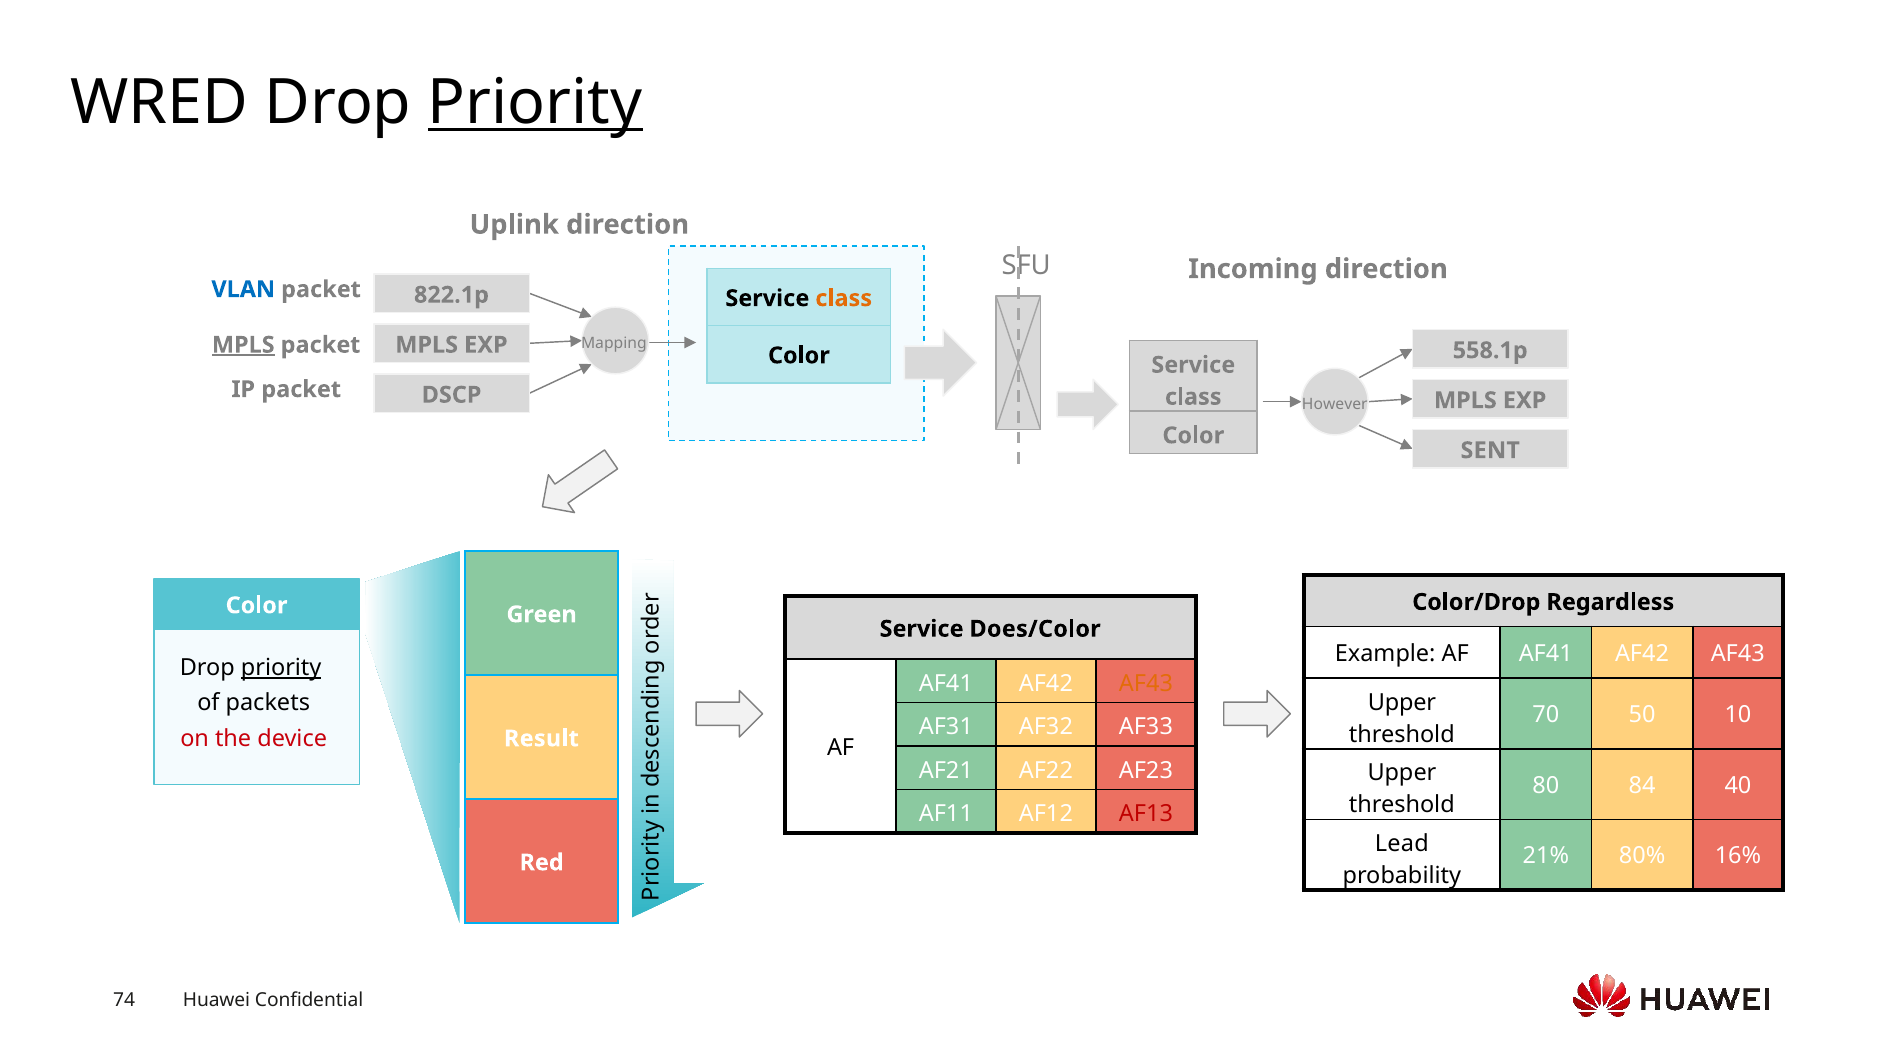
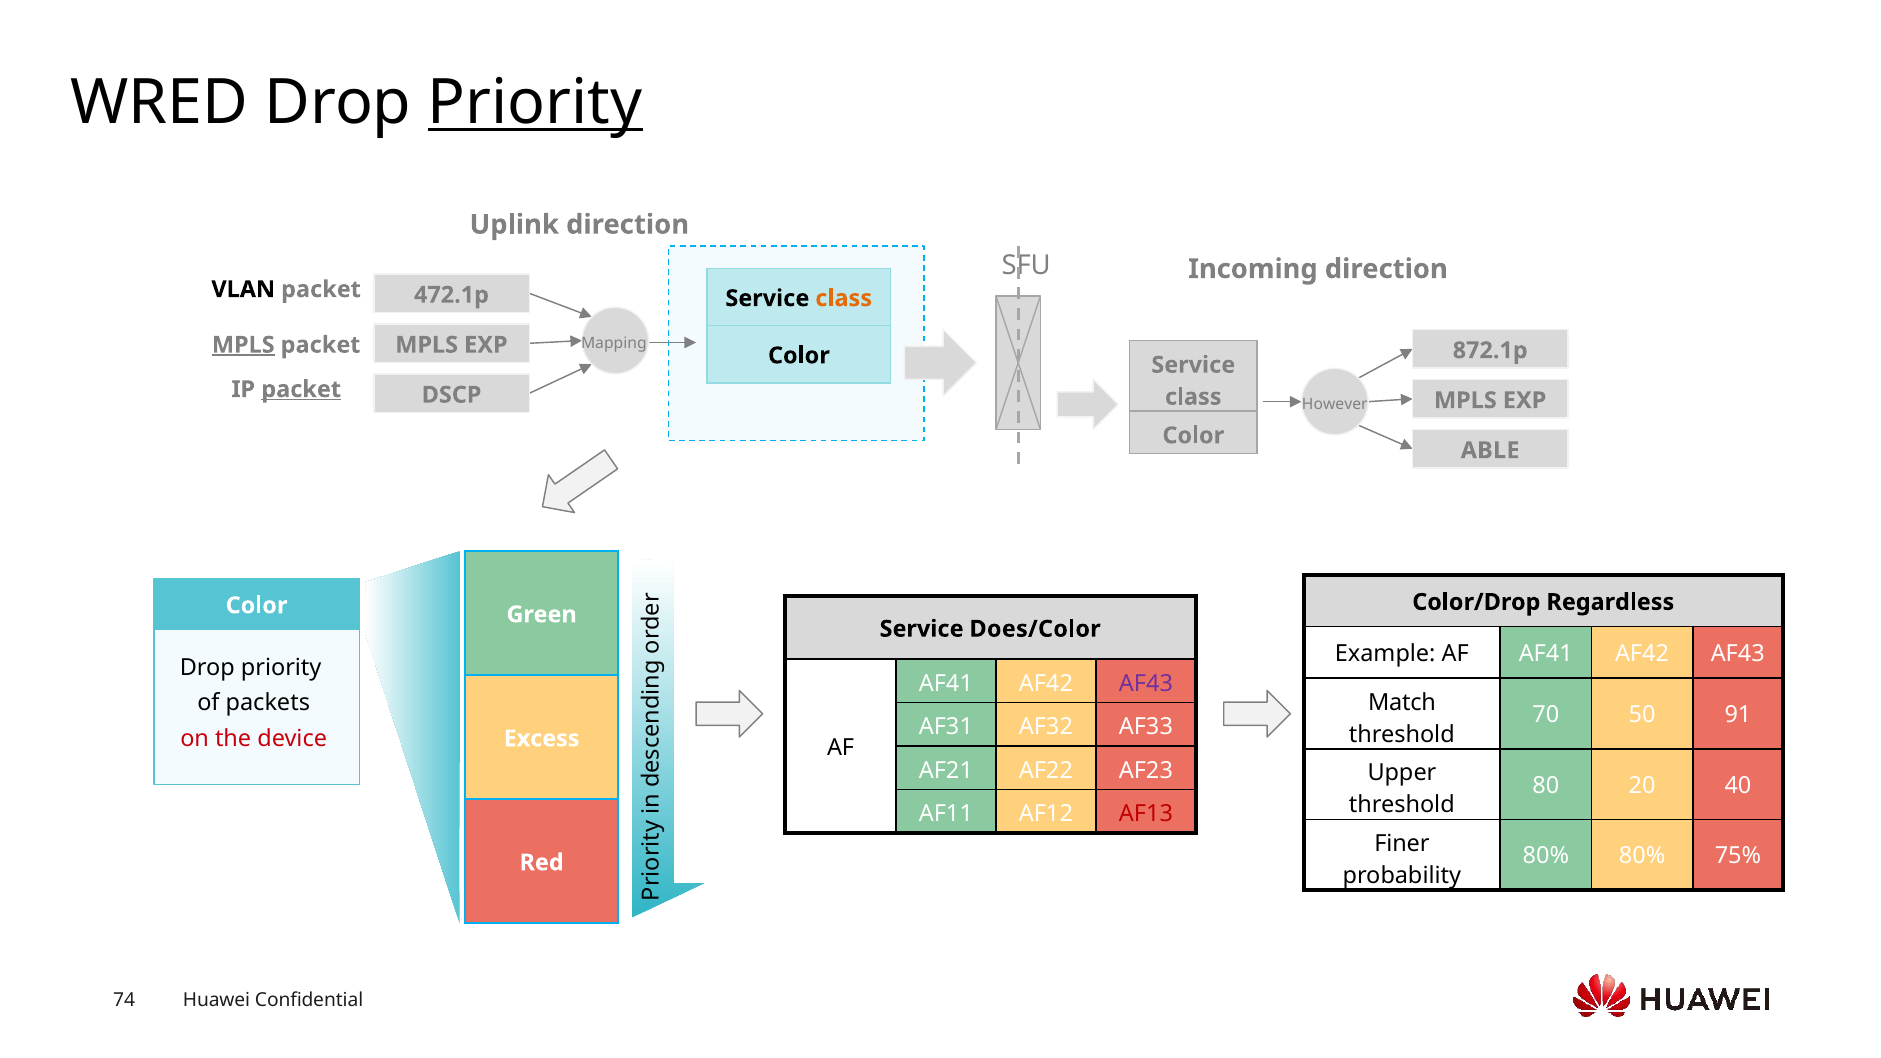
VLAN colour: blue -> black
822.1p: 822.1p -> 472.1p
558.1p: 558.1p -> 872.1p
packet at (301, 389) underline: none -> present
SENT: SENT -> ABLE
priority at (281, 668) underline: present -> none
AF43 at (1146, 683) colour: orange -> purple
Upper at (1402, 703): Upper -> Match
10: 10 -> 91
Result: Result -> Excess
84: 84 -> 20
Lead: Lead -> Finer
21% at (1546, 856): 21% -> 80%
16%: 16% -> 75%
